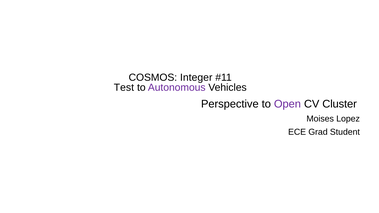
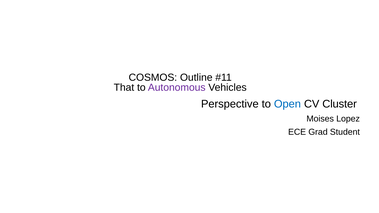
Integer: Integer -> Outline
Test: Test -> That
Open colour: purple -> blue
